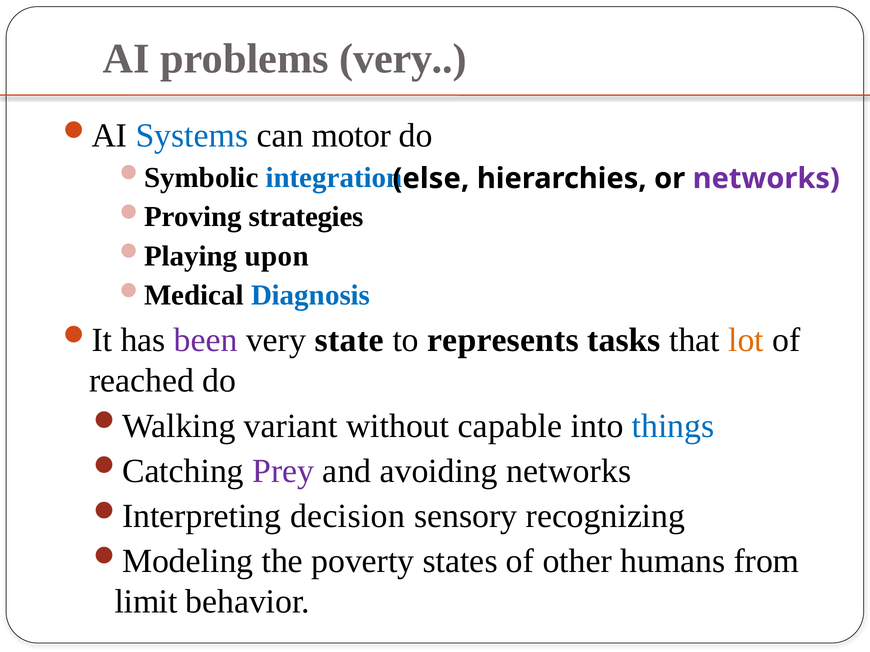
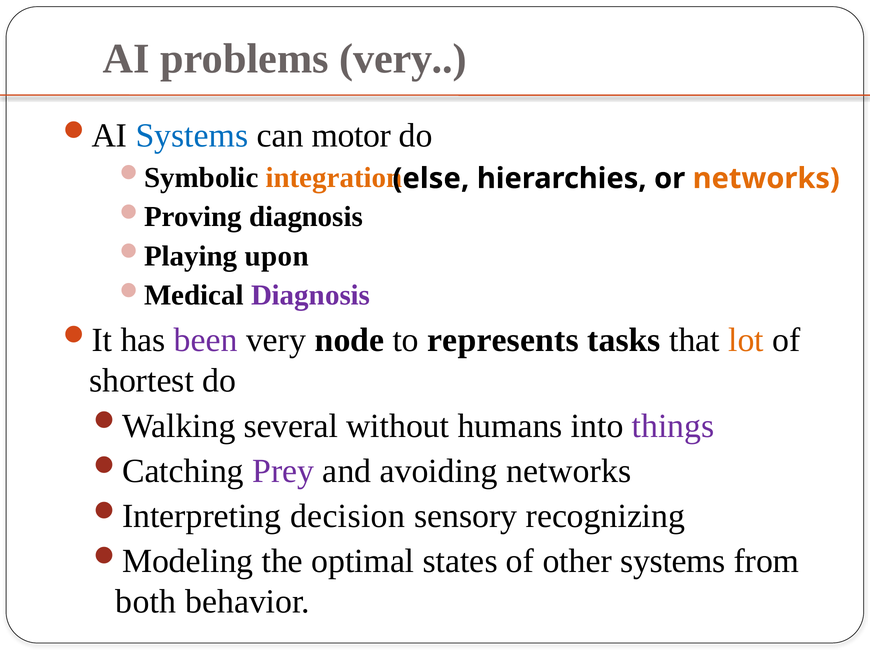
integration colour: blue -> orange
networks at (766, 179) colour: purple -> orange
strategies at (306, 217): strategies -> diagnosis
Diagnosis at (311, 295) colour: blue -> purple
state: state -> node
reached: reached -> shortest
variant: variant -> several
capable: capable -> humans
things colour: blue -> purple
poverty: poverty -> optimal
other humans: humans -> systems
limit: limit -> both
